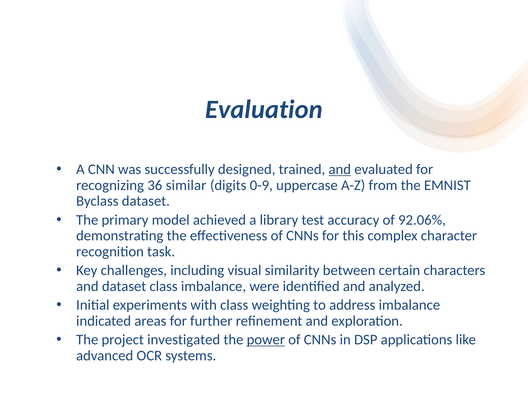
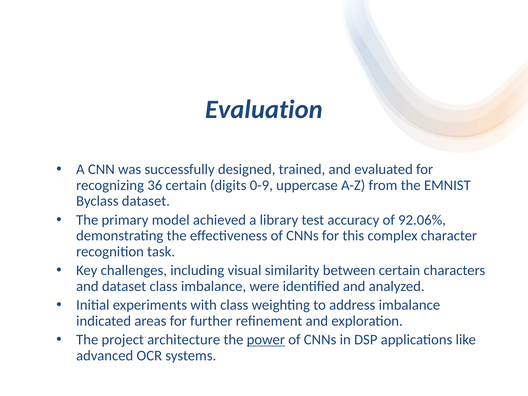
and at (340, 169) underline: present -> none
36 similar: similar -> certain
investigated: investigated -> architecture
